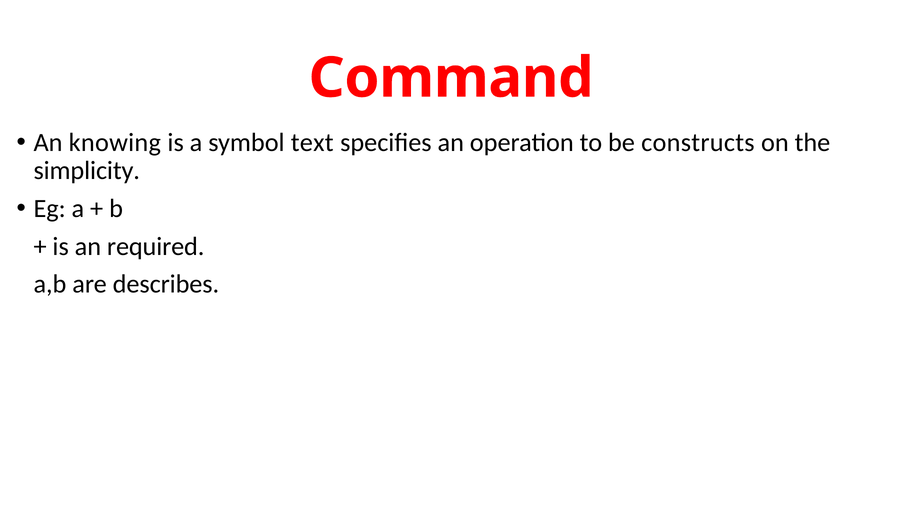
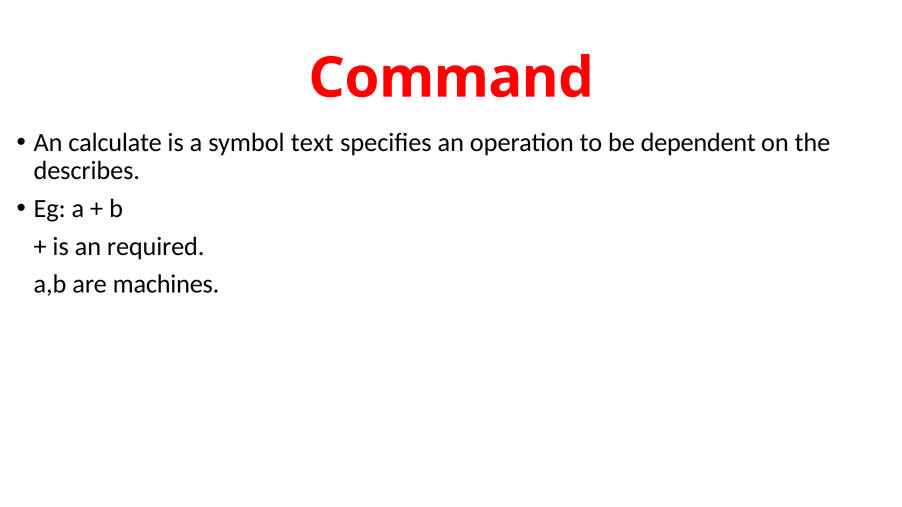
knowing: knowing -> calculate
constructs: constructs -> dependent
simplicity: simplicity -> describes
describes: describes -> machines
